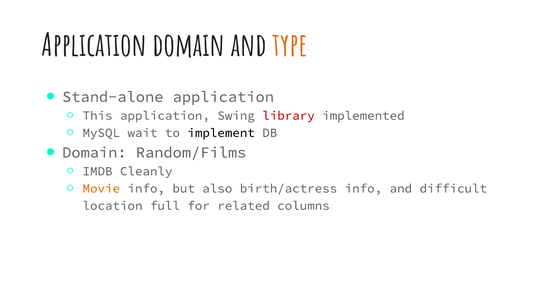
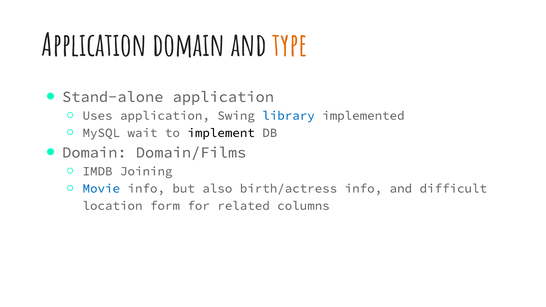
This: This -> Uses
library colour: red -> blue
Random/Films: Random/Films -> Domain/Films
Cleanly: Cleanly -> Joining
Movie colour: orange -> blue
full: full -> form
